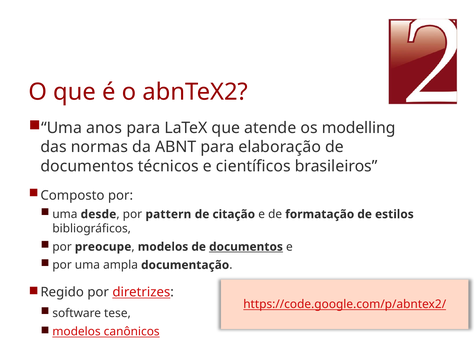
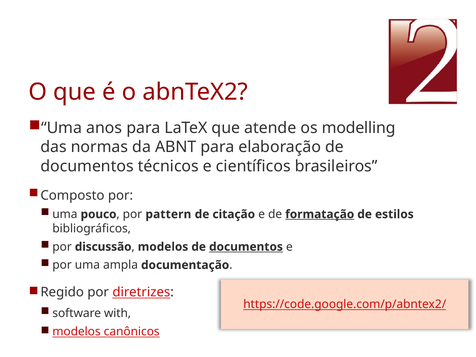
desde: desde -> pouco
formatação underline: none -> present
preocupe: preocupe -> discussão
tese: tese -> with
